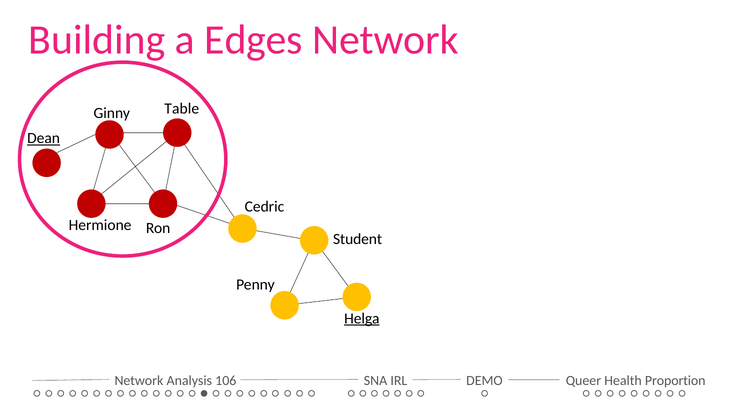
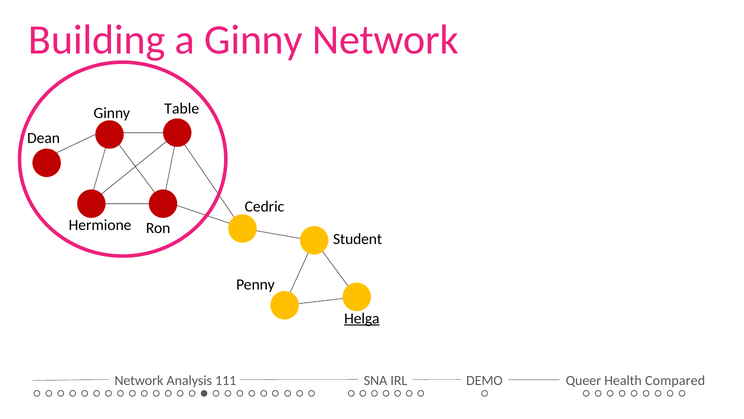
a Edges: Edges -> Ginny
Dean underline: present -> none
106: 106 -> 111
Proportion: Proportion -> Compared
